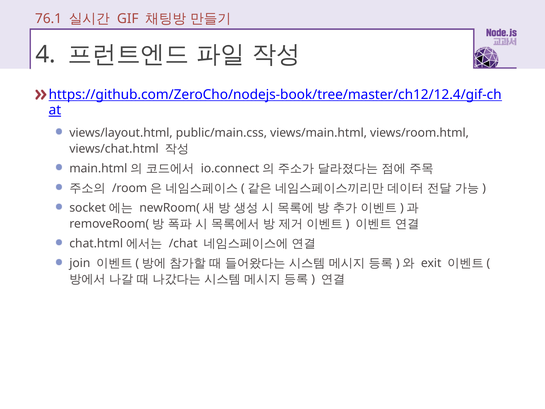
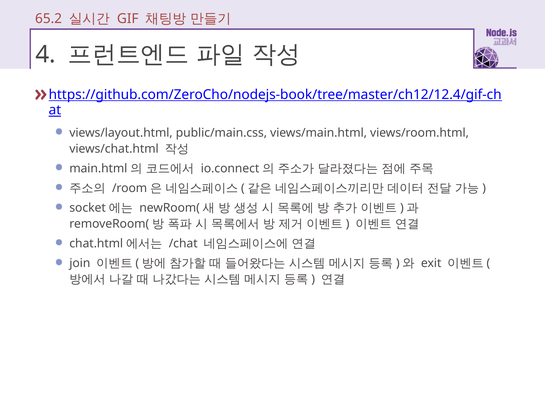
76.1: 76.1 -> 65.2
